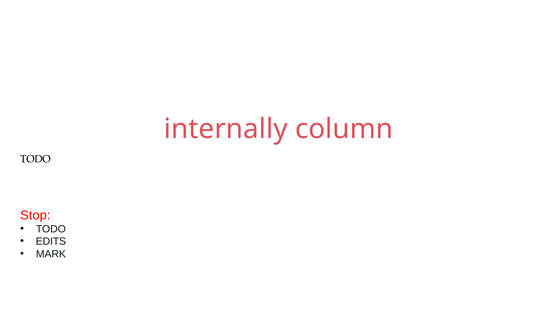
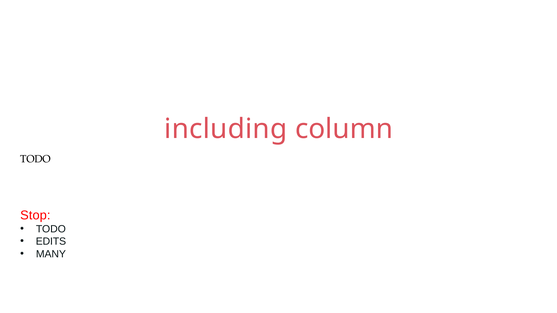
internally: internally -> including
MARK: MARK -> MANY
